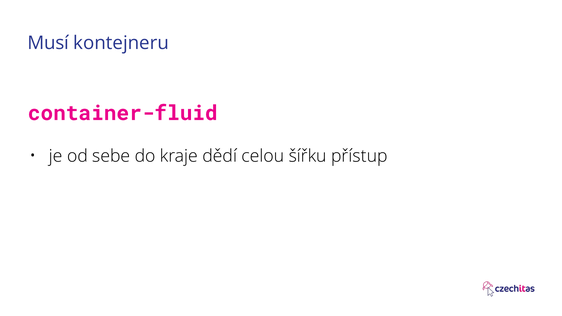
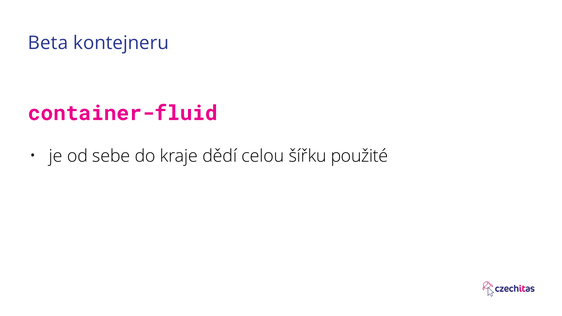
Musí: Musí -> Beta
přístup: přístup -> použité
